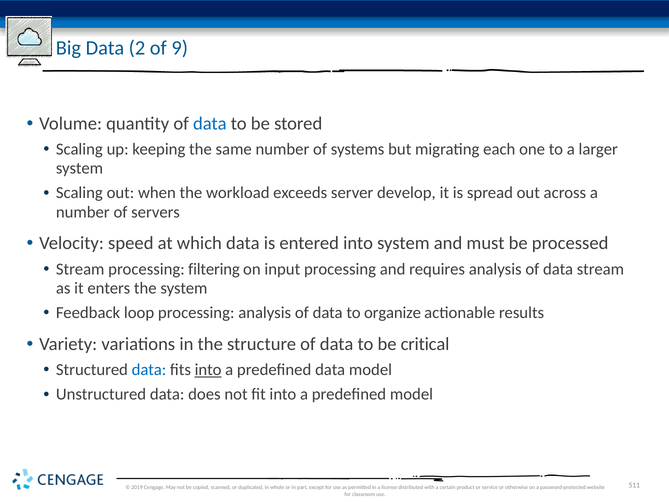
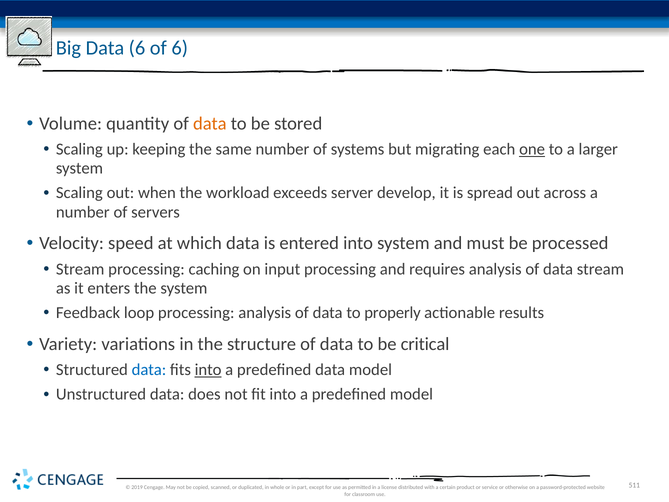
Data 2: 2 -> 6
of 9: 9 -> 6
data at (210, 123) colour: blue -> orange
one underline: none -> present
filtering: filtering -> caching
organize: organize -> properly
